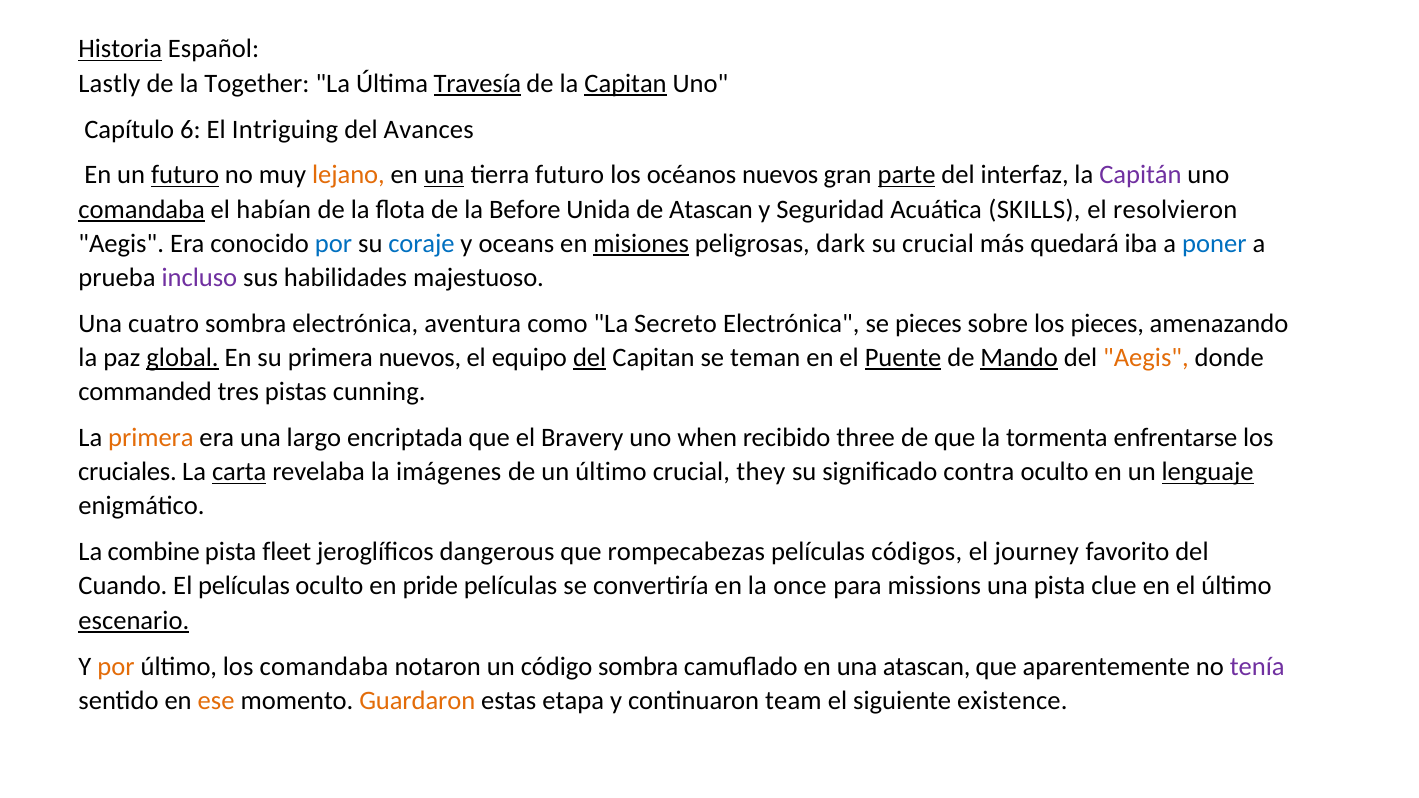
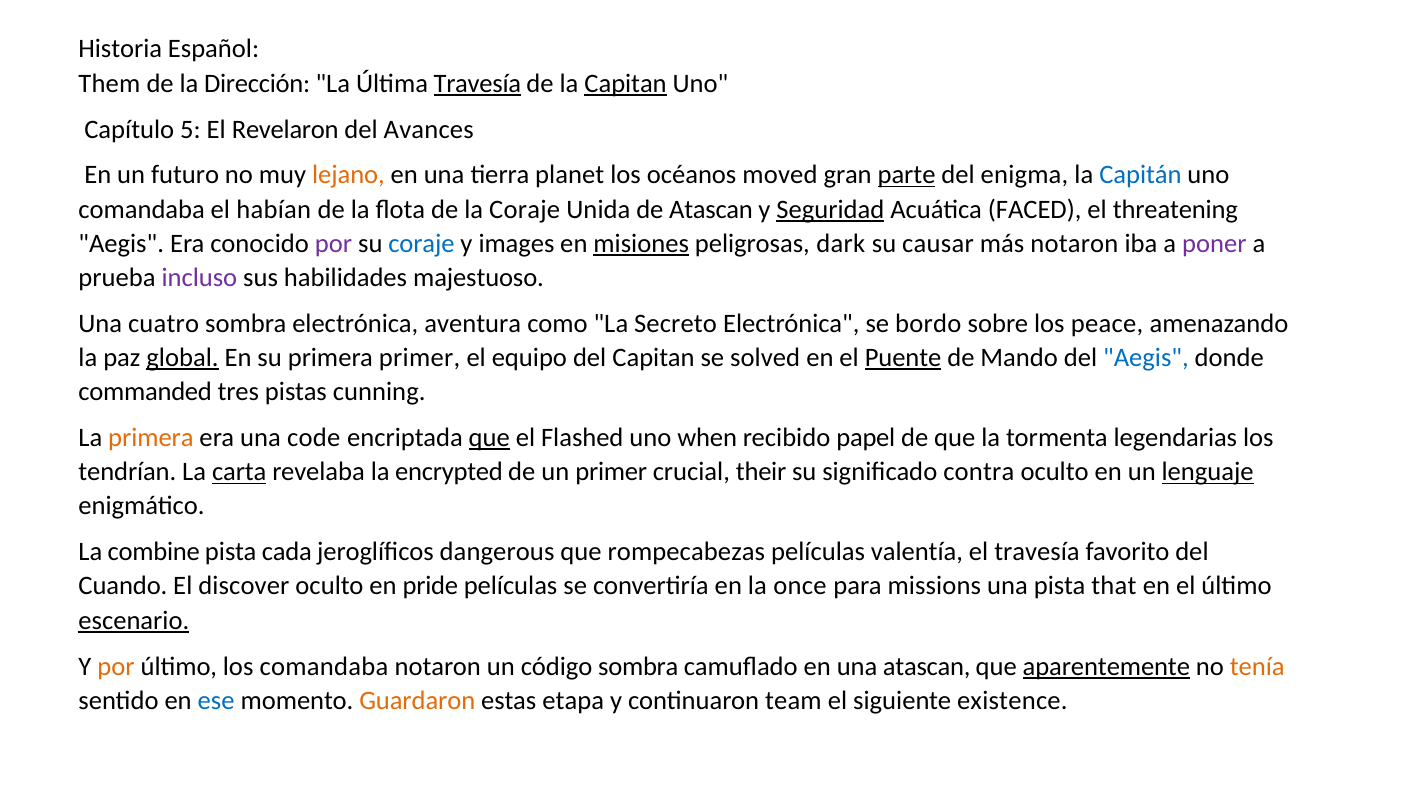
Historia underline: present -> none
Lastly: Lastly -> Them
Together: Together -> Dirección
6: 6 -> 5
Intriguing: Intriguing -> Revelaron
futuro at (185, 175) underline: present -> none
una at (444, 175) underline: present -> none
tierra futuro: futuro -> planet
océanos nuevos: nuevos -> moved
interfaz: interfaz -> enigma
Capitán colour: purple -> blue
comandaba at (142, 209) underline: present -> none
la Before: Before -> Coraje
Seguridad underline: none -> present
SKILLS: SKILLS -> FACED
resolvieron: resolvieron -> threatening
por at (333, 244) colour: blue -> purple
oceans: oceans -> images
su crucial: crucial -> causar
más quedará: quedará -> notaron
poner colour: blue -> purple
se pieces: pieces -> bordo
los pieces: pieces -> peace
primera nuevos: nuevos -> primer
del at (590, 358) underline: present -> none
teman: teman -> solved
Mando underline: present -> none
Aegis at (1146, 358) colour: orange -> blue
largo: largo -> code
que at (489, 438) underline: none -> present
Bravery: Bravery -> Flashed
three: three -> papel
enfrentarse: enfrentarse -> legendarias
cruciales: cruciales -> tendrían
imágenes: imágenes -> encrypted
un último: último -> primer
they: they -> their
fleet: fleet -> cada
códigos: códigos -> valentía
el journey: journey -> travesía
El películas: películas -> discover
clue: clue -> that
aparentemente underline: none -> present
tenía colour: purple -> orange
ese colour: orange -> blue
